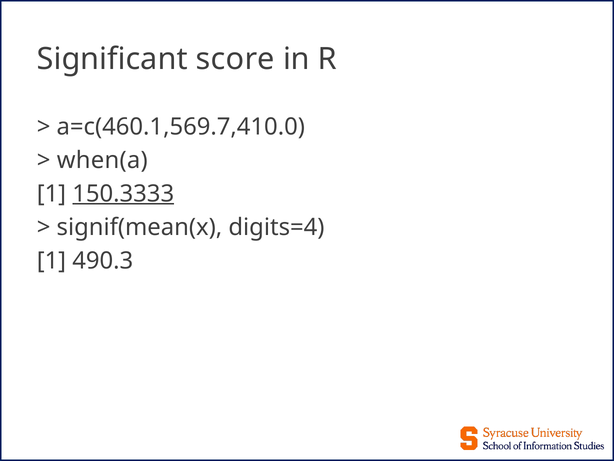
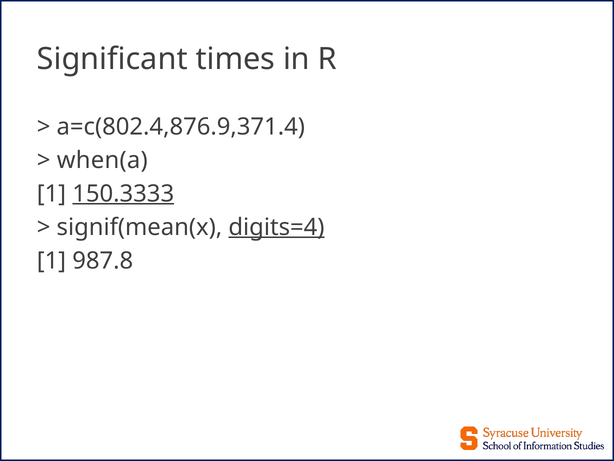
score: score -> times
a=c(460.1,569.7,410.0: a=c(460.1,569.7,410.0 -> a=c(802.4,876.9,371.4
digits=4 underline: none -> present
490.3: 490.3 -> 987.8
